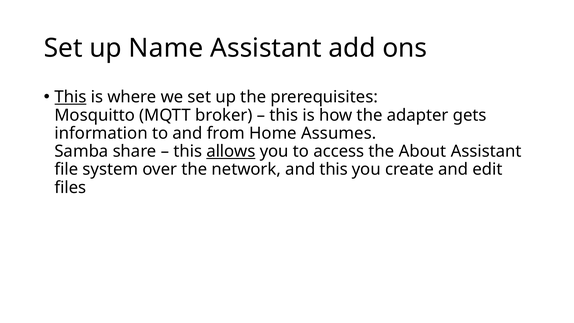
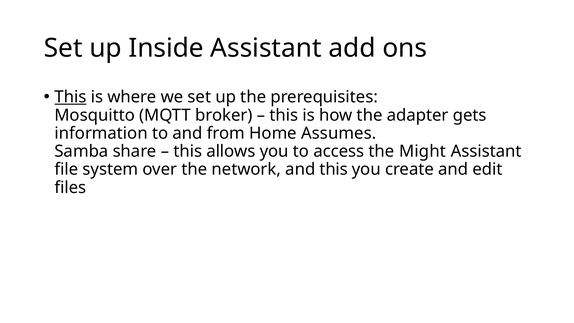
Name: Name -> Inside
allows underline: present -> none
About: About -> Might
